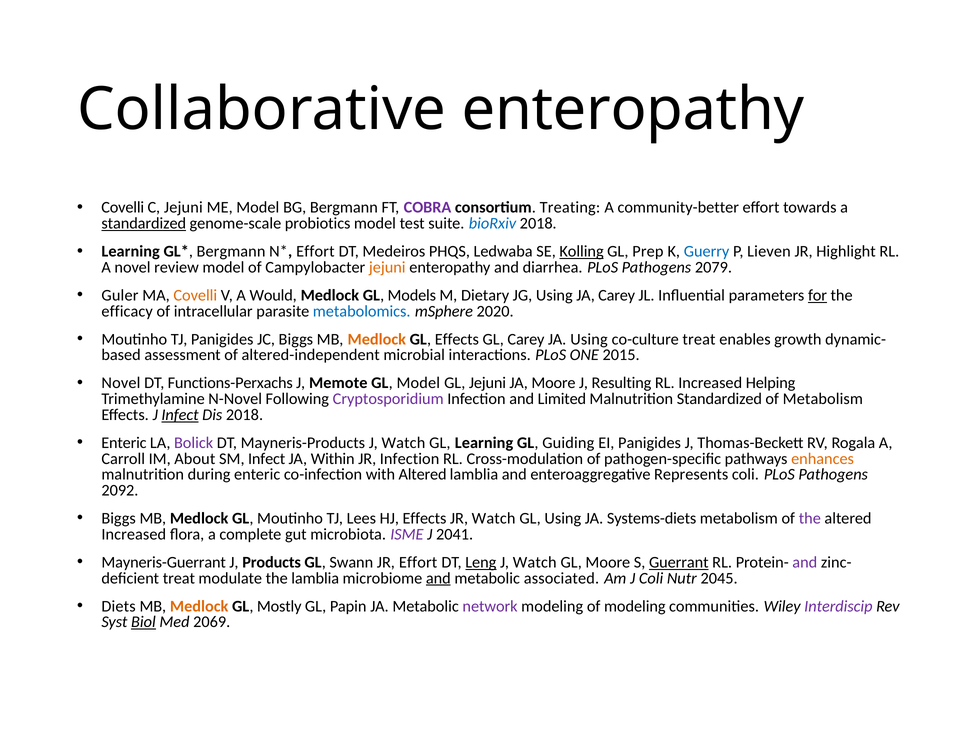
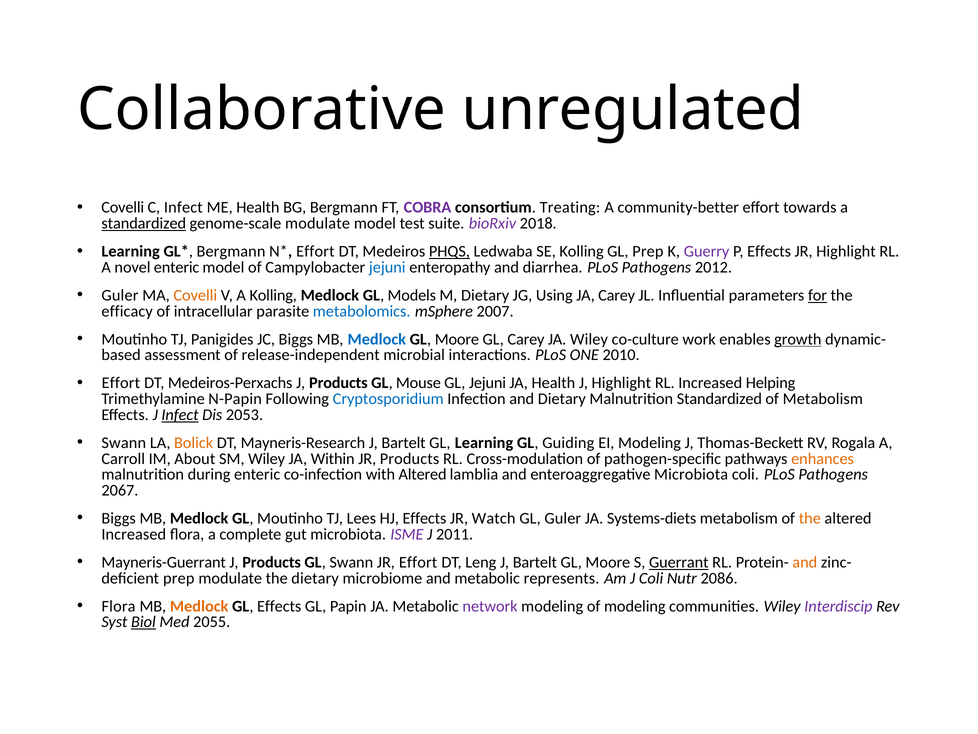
Collaborative enteropathy: enteropathy -> unregulated
C Jejuni: Jejuni -> Infect
ME Model: Model -> Health
genome-scale probiotics: probiotics -> modulate
bioRxiv colour: blue -> purple
PHQS underline: none -> present
Kolling at (582, 251) underline: present -> none
Guerry colour: blue -> purple
P Lieven: Lieven -> Effects
novel review: review -> enteric
jejuni at (387, 267) colour: orange -> blue
2079: 2079 -> 2012
A Would: Would -> Kolling
2020: 2020 -> 2007
Medlock at (377, 339) colour: orange -> blue
Effects at (457, 339): Effects -> Moore
JA Using: Using -> Wiley
co-culture treat: treat -> work
growth underline: none -> present
altered-independent: altered-independent -> release-independent
2015: 2015 -> 2010
Novel at (121, 383): Novel -> Effort
Functions-Perxachs: Functions-Perxachs -> Medeiros-Perxachs
Memote at (338, 383): Memote -> Products
GL Model: Model -> Mouse
JA Moore: Moore -> Health
J Resulting: Resulting -> Highlight
N-Novel: N-Novel -> N-Papin
Cryptosporidium colour: purple -> blue
and Limited: Limited -> Dietary
Dis 2018: 2018 -> 2053
Enteric at (124, 443): Enteric -> Swann
Bolick colour: purple -> orange
Mayneris-Products: Mayneris-Products -> Mayneris-Research
Watch at (403, 443): Watch -> Bartelt
EI Panigides: Panigides -> Modeling
SM Infect: Infect -> Wiley
JR Infection: Infection -> Products
enteroaggregative Represents: Represents -> Microbiota
2092: 2092 -> 2067
GL Using: Using -> Guler
the at (810, 518) colour: purple -> orange
2041: 2041 -> 2011
Leng underline: present -> none
Watch at (535, 562): Watch -> Bartelt
and at (805, 562) colour: purple -> orange
treat at (179, 578): treat -> prep
the lamblia: lamblia -> dietary
and at (438, 578) underline: present -> none
associated: associated -> represents
2045: 2045 -> 2086
Diets at (119, 606): Diets -> Flora
GL Mostly: Mostly -> Effects
2069: 2069 -> 2055
